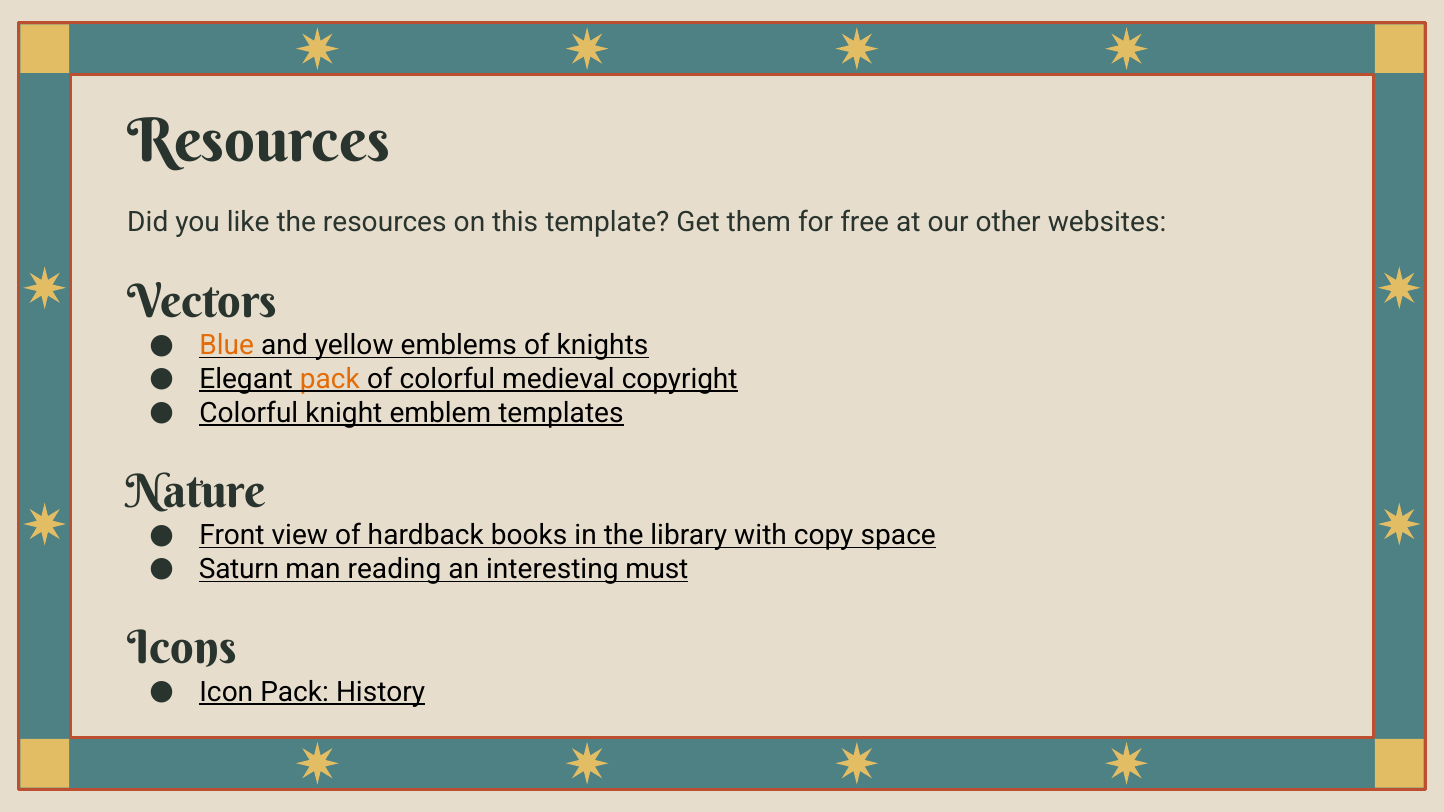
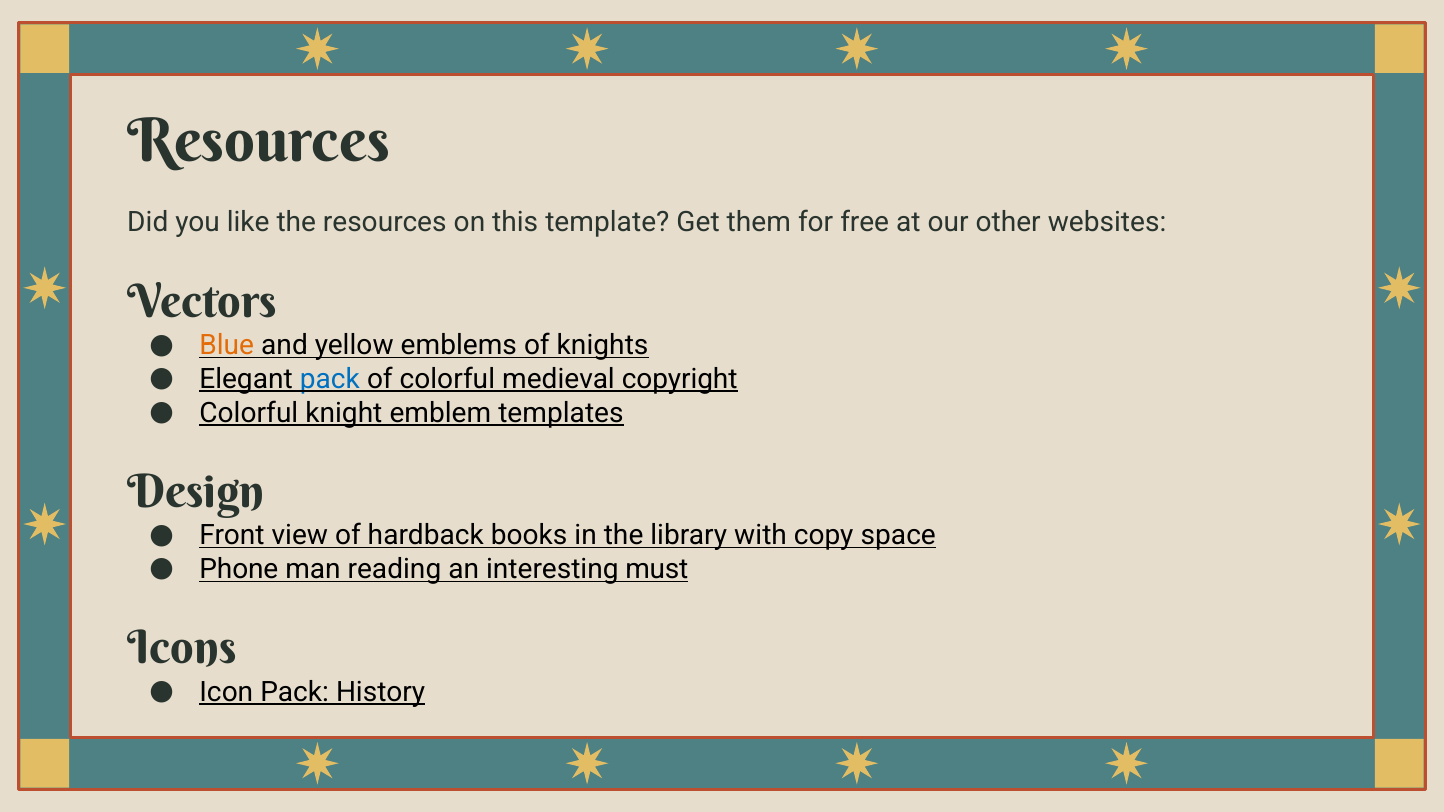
pack at (330, 379) colour: orange -> blue
Nature: Nature -> Design
Saturn: Saturn -> Phone
